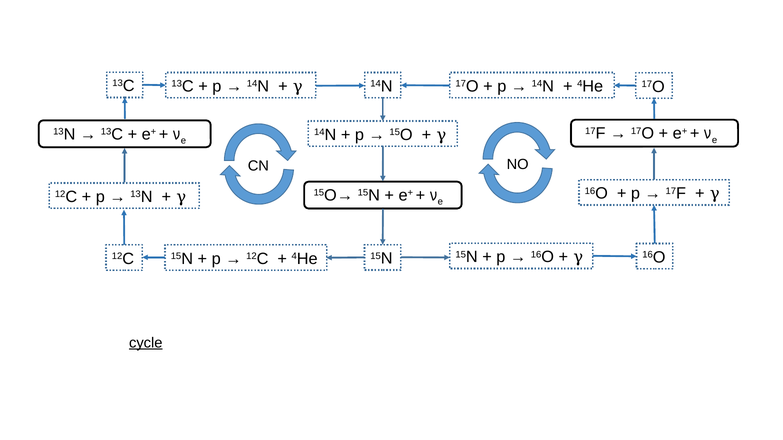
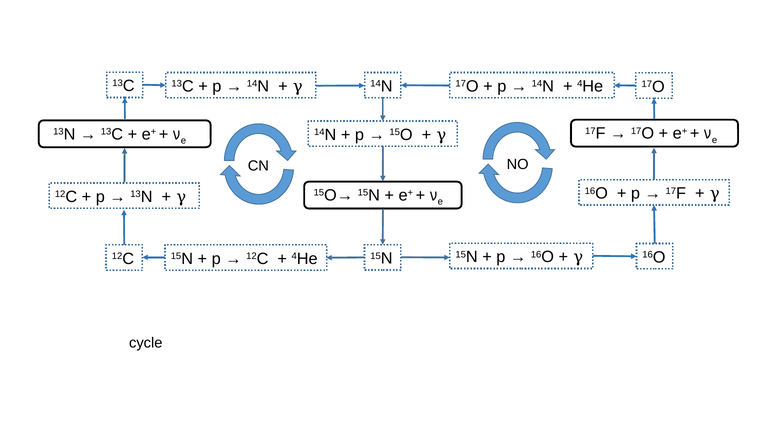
cycle underline: present -> none
